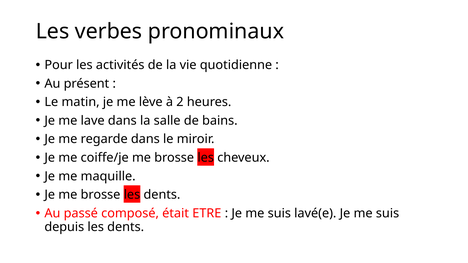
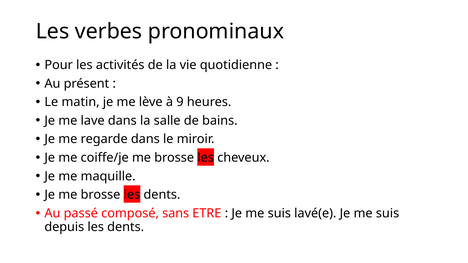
2: 2 -> 9
était: était -> sans
